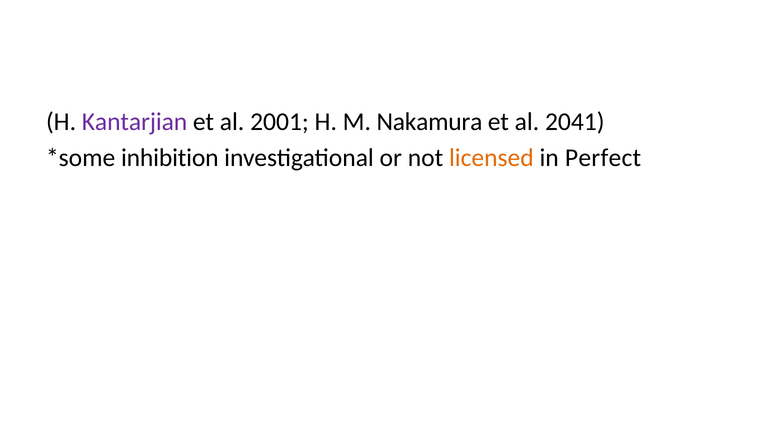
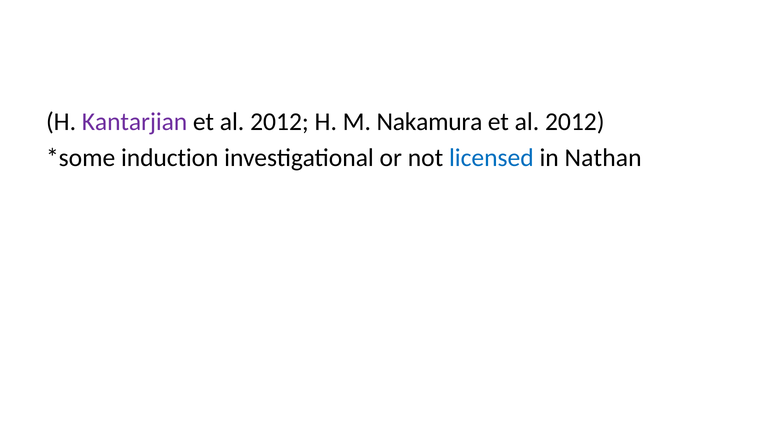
2001 at (279, 122): 2001 -> 2012
2041 at (575, 122): 2041 -> 2012
inhibition: inhibition -> induction
licensed colour: orange -> blue
Perfect: Perfect -> Nathan
